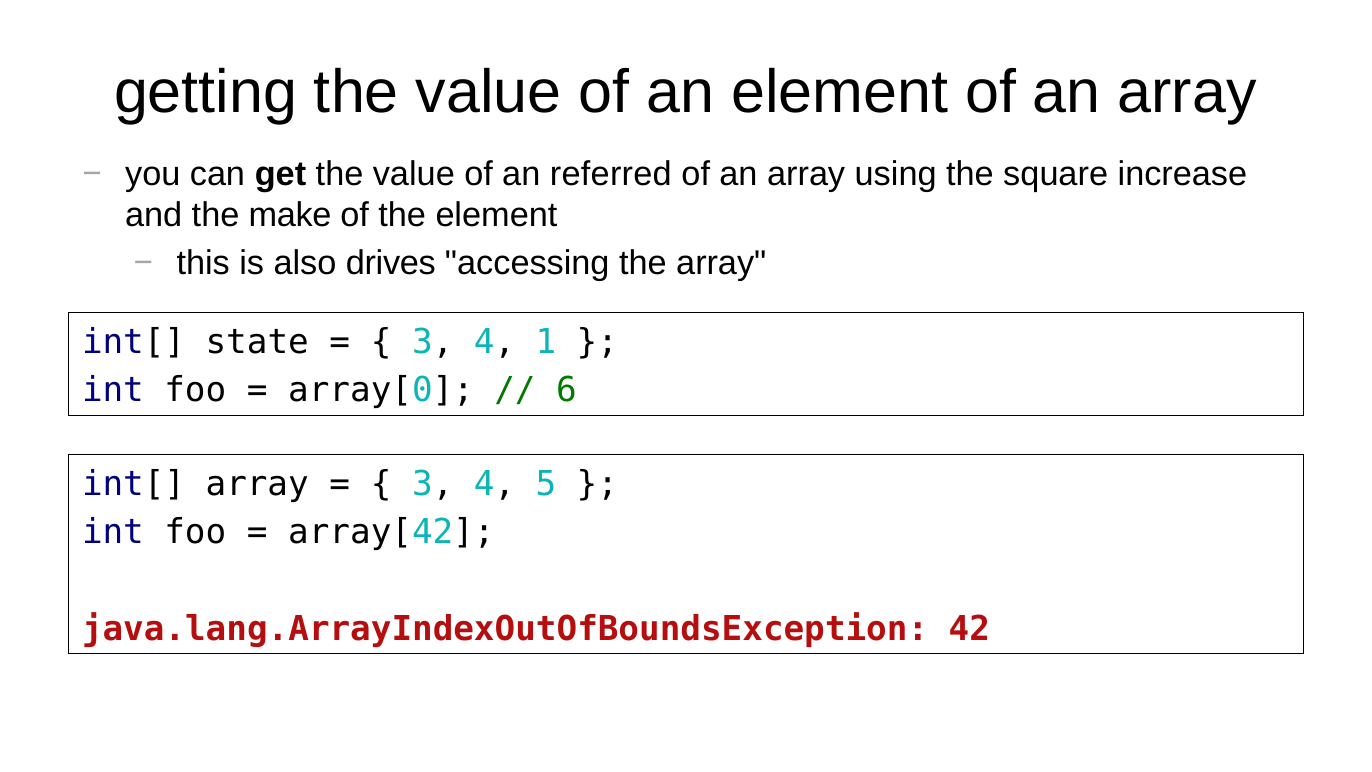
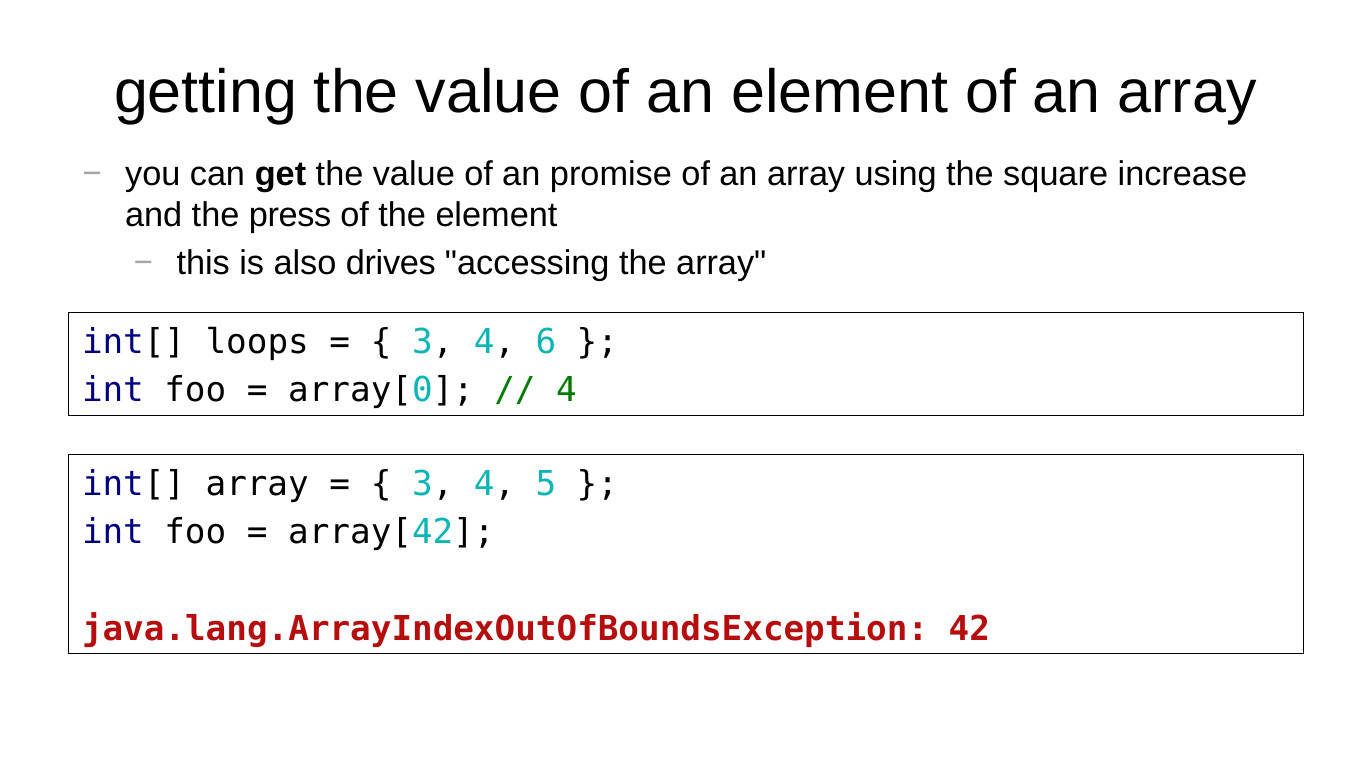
referred: referred -> promise
make: make -> press
state: state -> loops
1: 1 -> 6
6 at (566, 391): 6 -> 4
